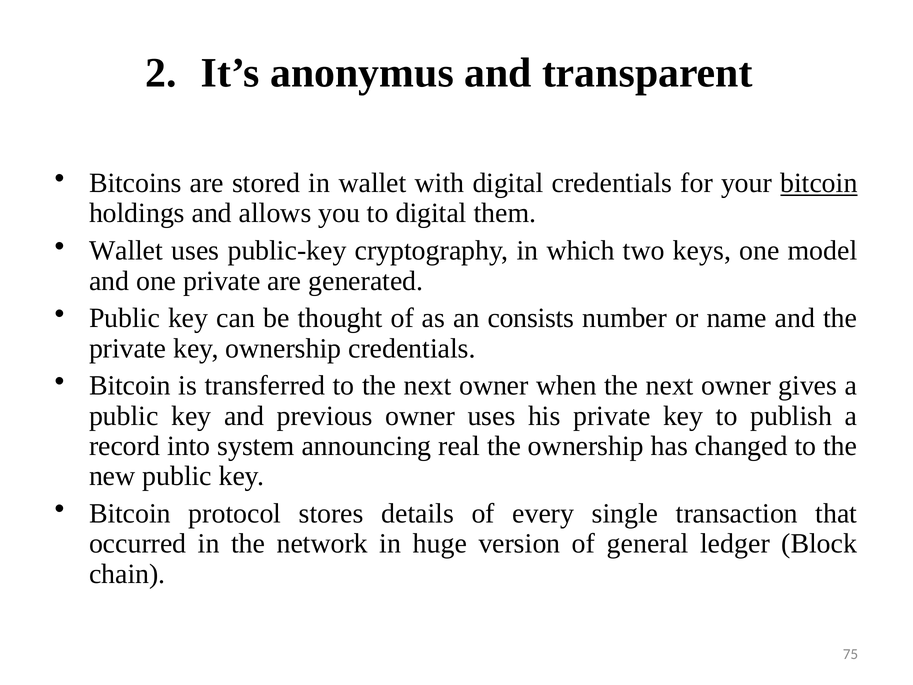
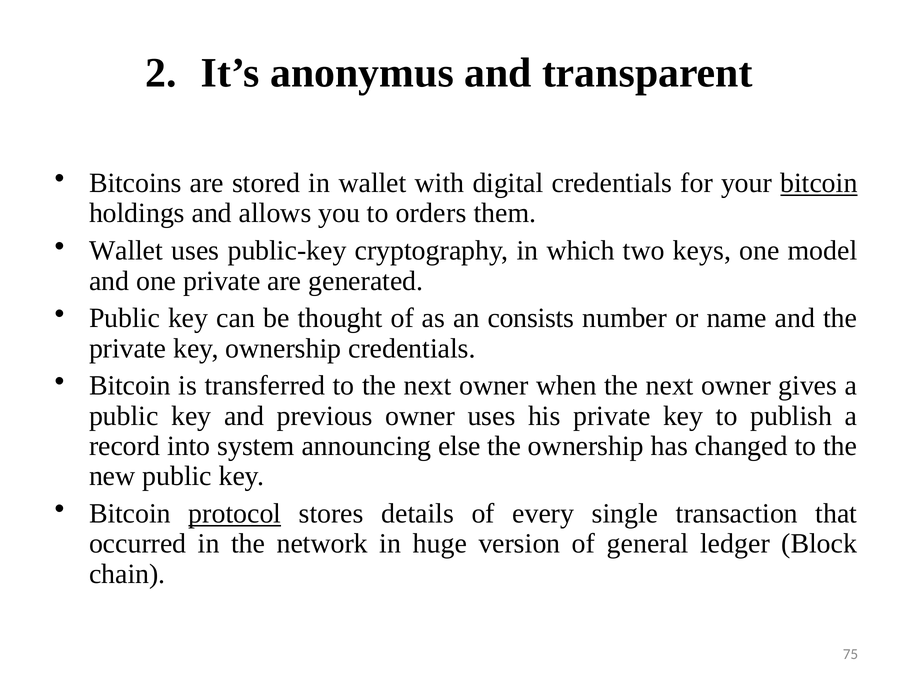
to digital: digital -> orders
real: real -> else
protocol underline: none -> present
